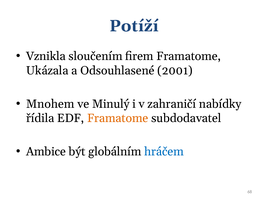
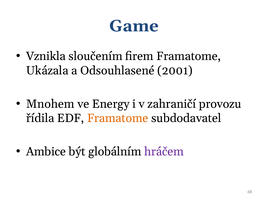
Potíží: Potíží -> Game
Minulý: Minulý -> Energy
nabídky: nabídky -> provozu
hráčem colour: blue -> purple
